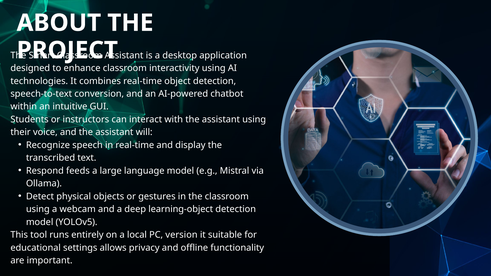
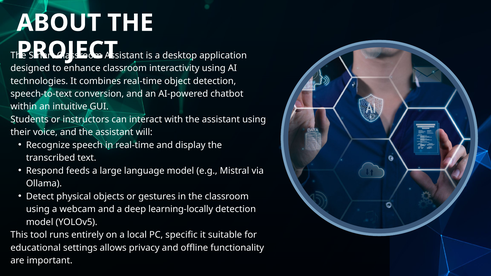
learning-object: learning-object -> learning-locally
version: version -> specific
